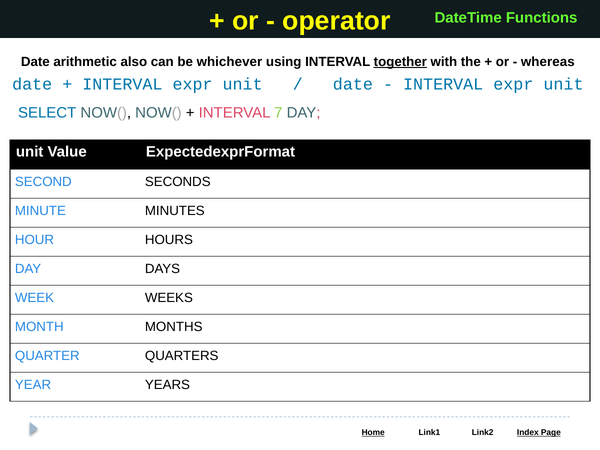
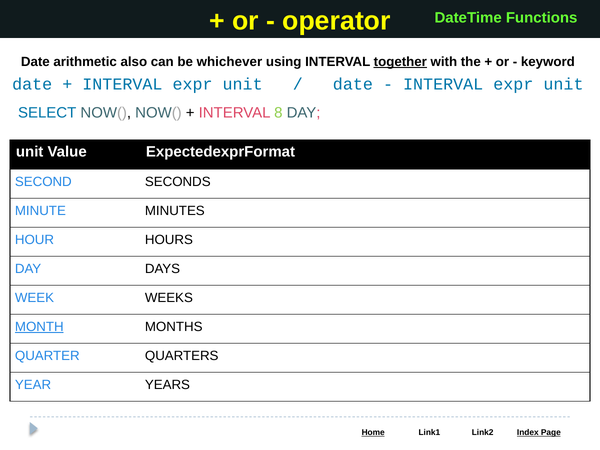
whereas: whereas -> keyword
7: 7 -> 8
MONTH underline: none -> present
